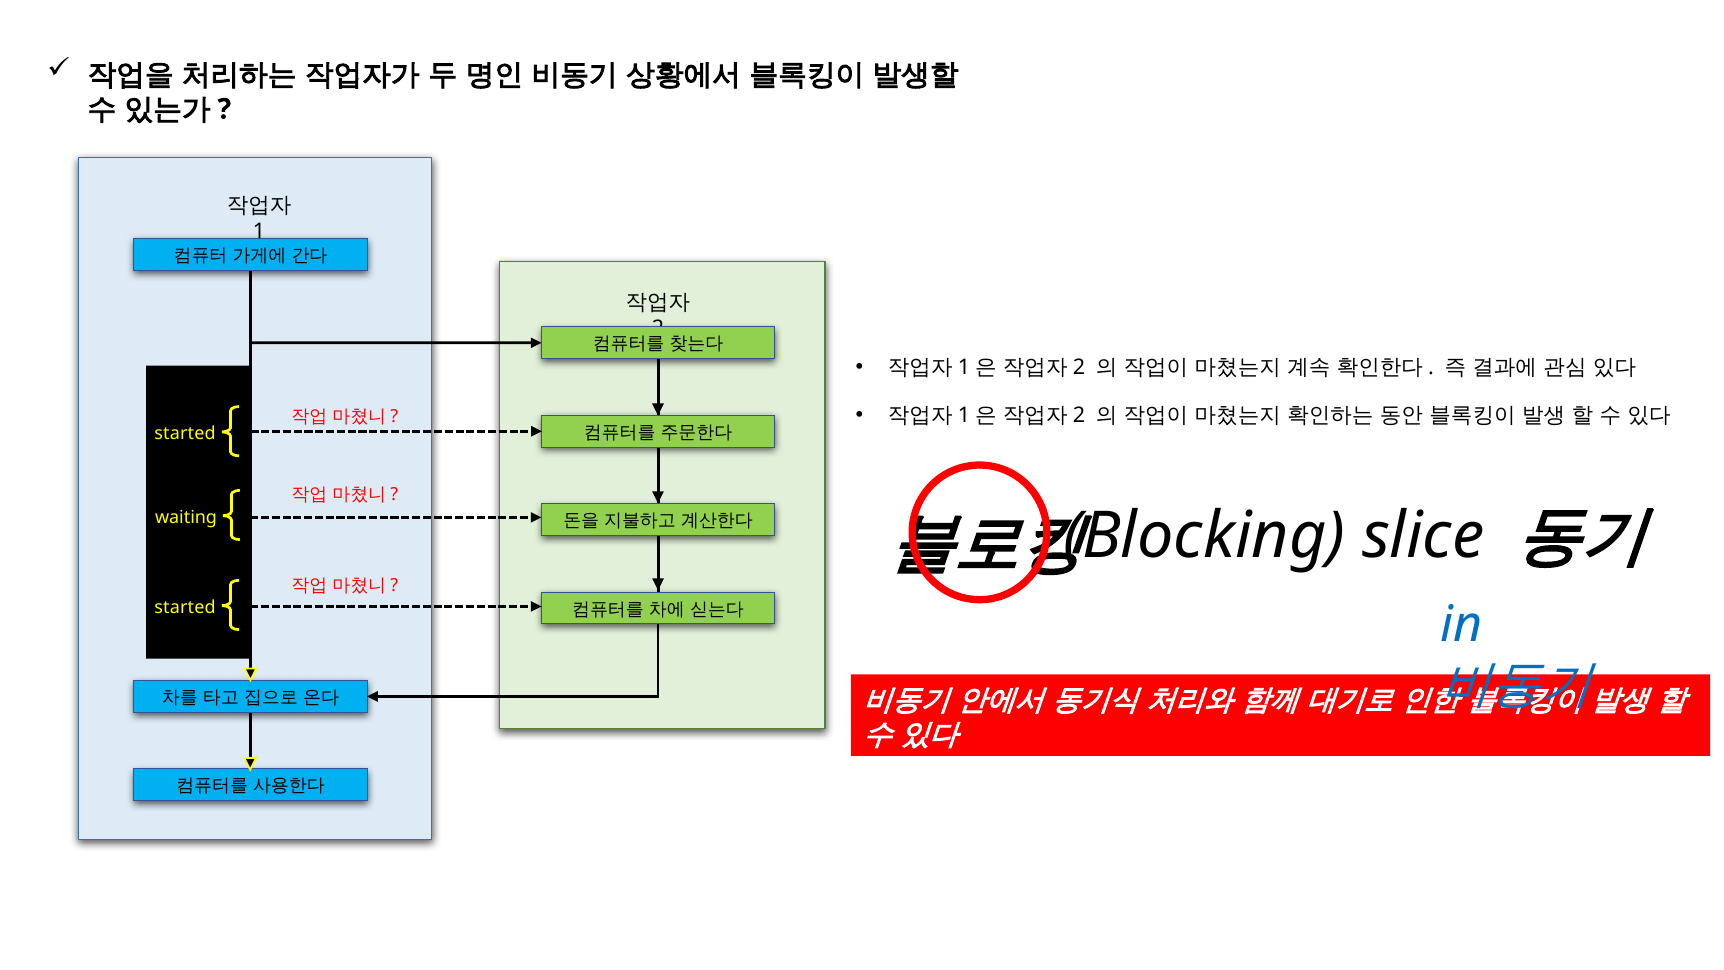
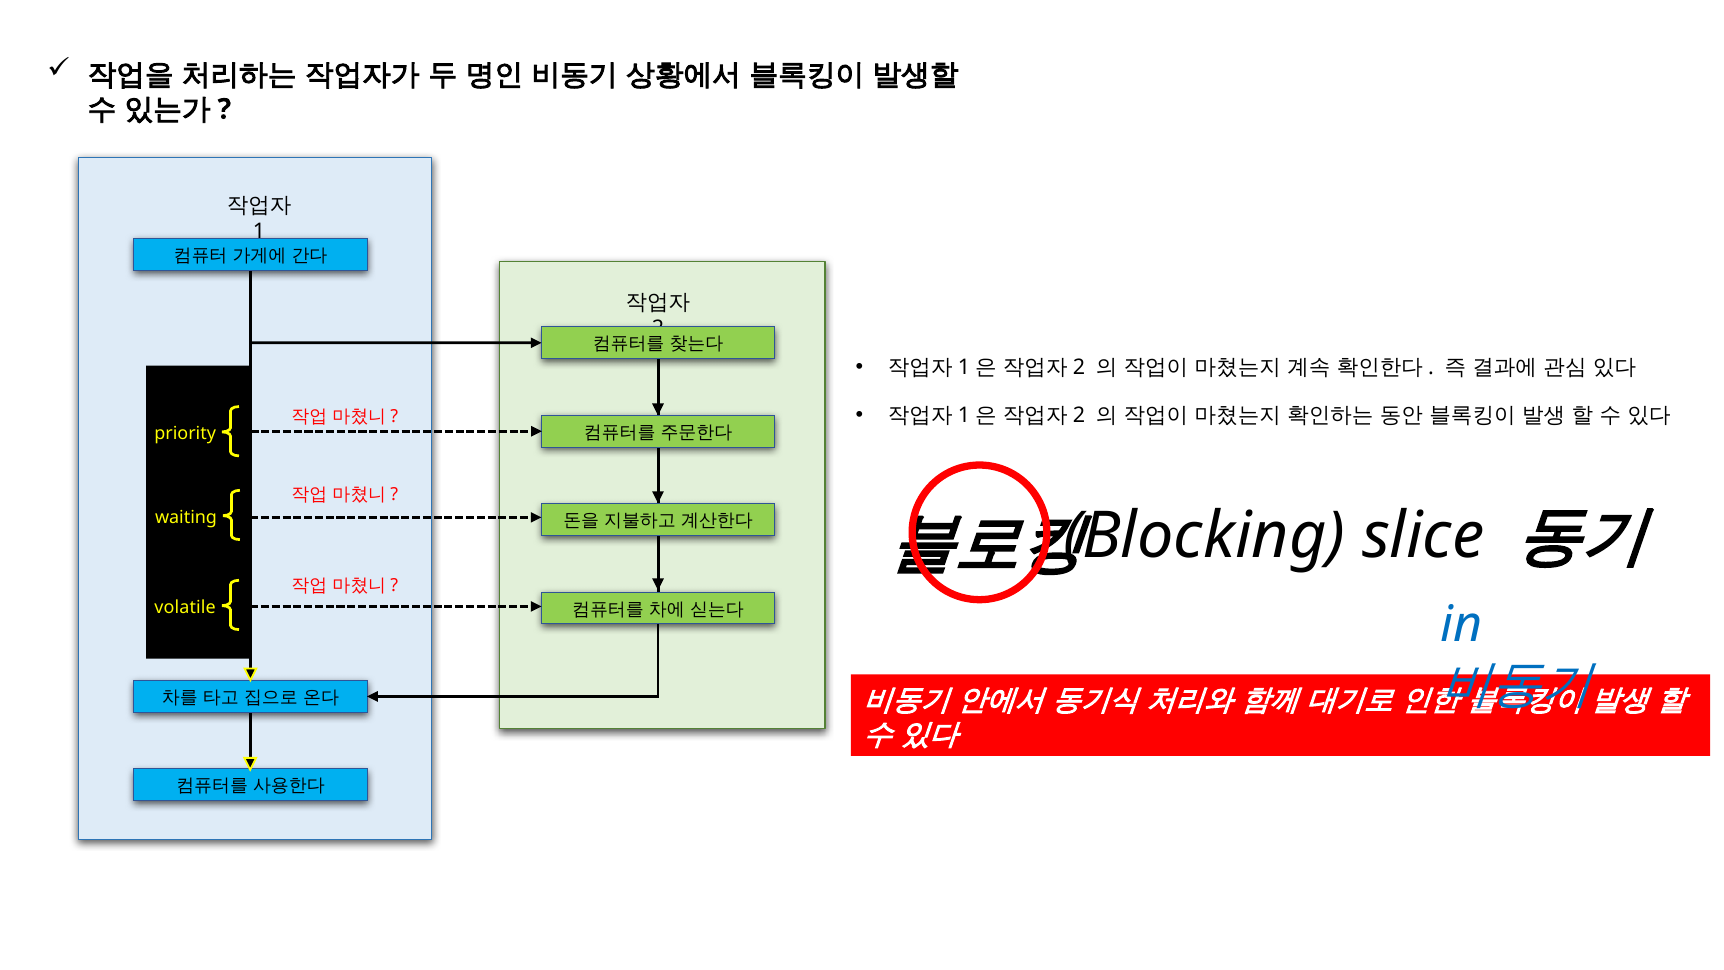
started at (185, 434): started -> priority
started at (185, 607): started -> volatile
